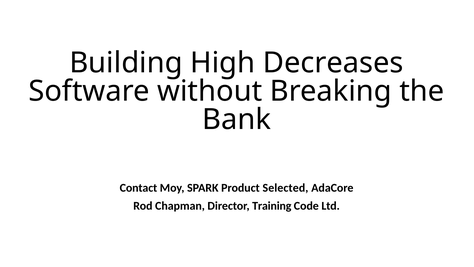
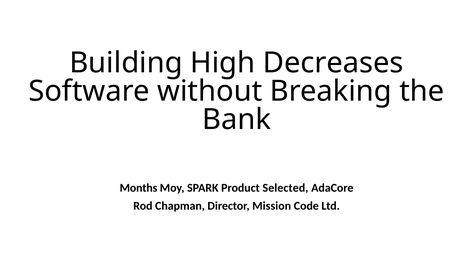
Contact: Contact -> Months
Training: Training -> Mission
